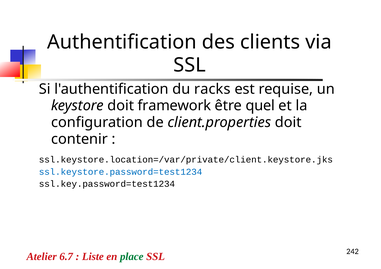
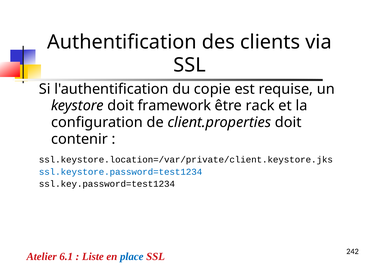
racks: racks -> copie
quel: quel -> rack
6.7: 6.7 -> 6.1
place colour: green -> blue
